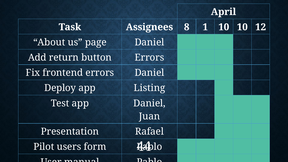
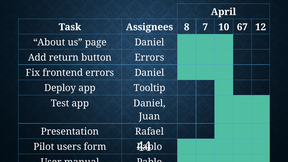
1: 1 -> 7
10 10: 10 -> 67
Listing: Listing -> Tooltip
